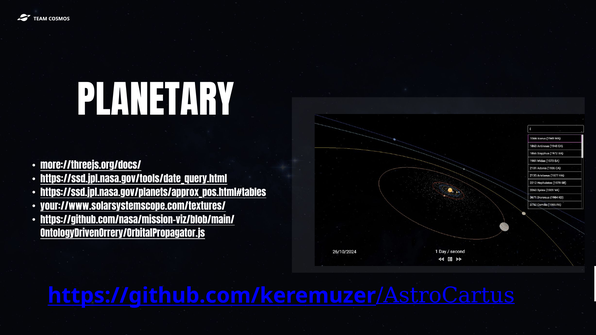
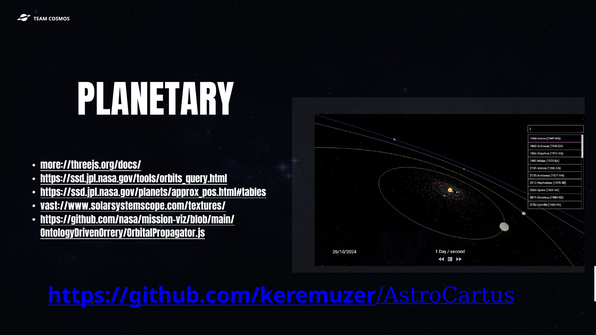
https://ssd.jpl.nasa.gov/tools/date_query.html: https://ssd.jpl.nasa.gov/tools/date_query.html -> https://ssd.jpl.nasa.gov/tools/orbits_query.html
your://www.solarsystemscope.com/textures/: your://www.solarsystemscope.com/textures/ -> vast://www.solarsystemscope.com/textures/
